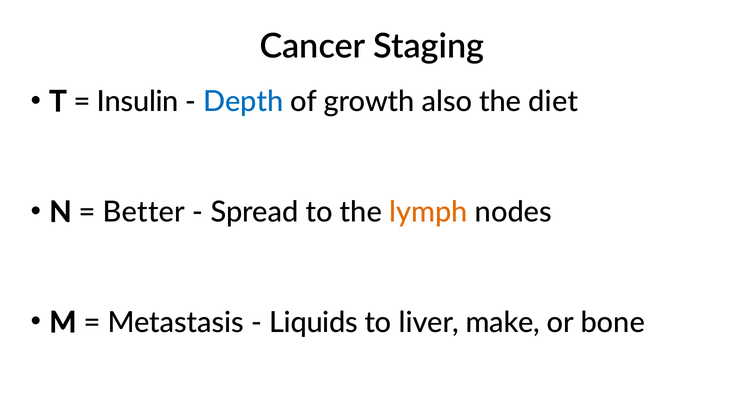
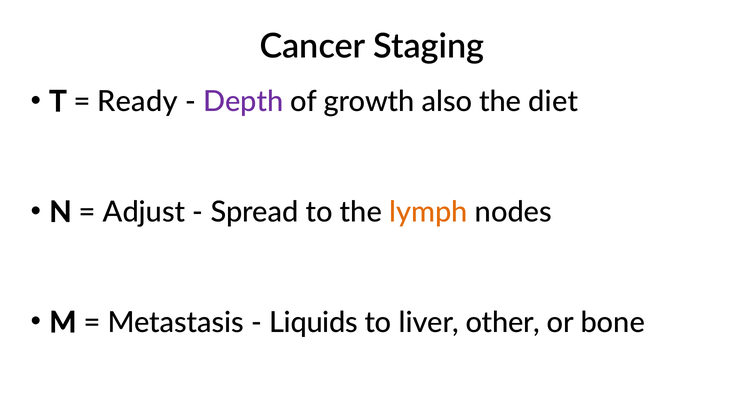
Insulin: Insulin -> Ready
Depth colour: blue -> purple
Better: Better -> Adjust
make: make -> other
